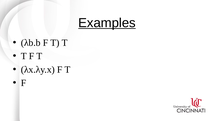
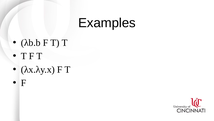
Examples underline: present -> none
